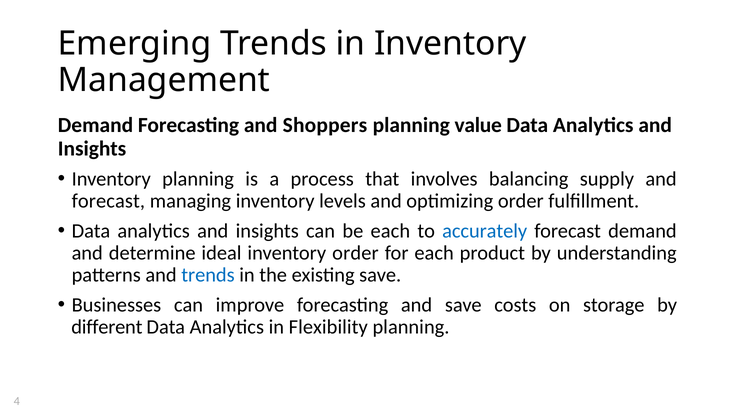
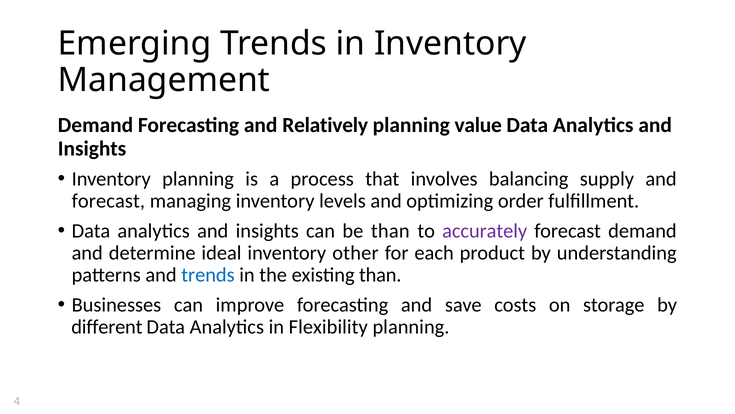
Shoppers: Shoppers -> Relatively
be each: each -> than
accurately colour: blue -> purple
inventory order: order -> other
existing save: save -> than
